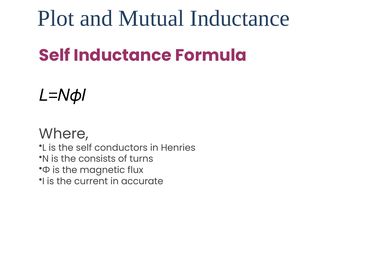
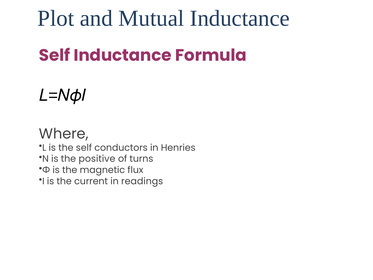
consists: consists -> positive
accurate: accurate -> readings
